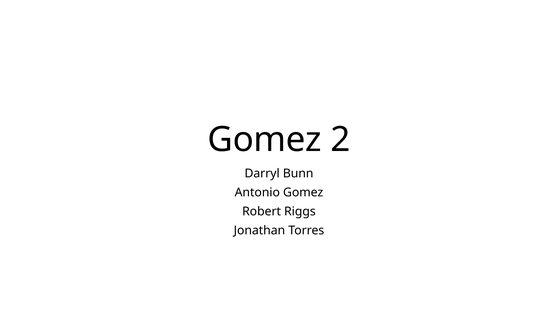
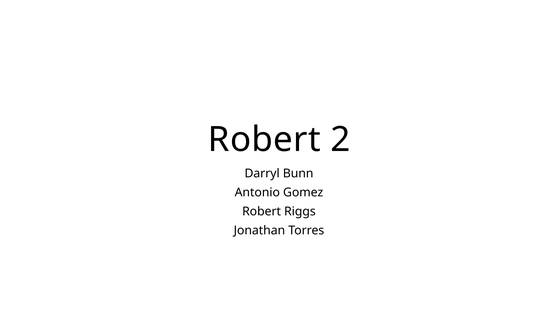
Gomez at (265, 139): Gomez -> Robert
